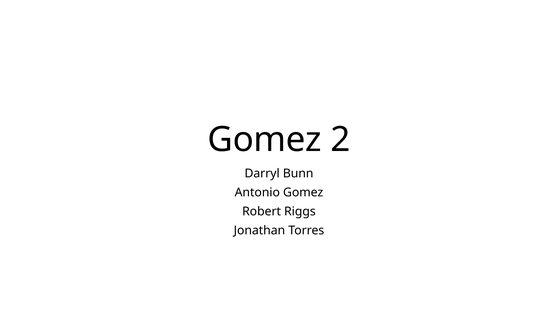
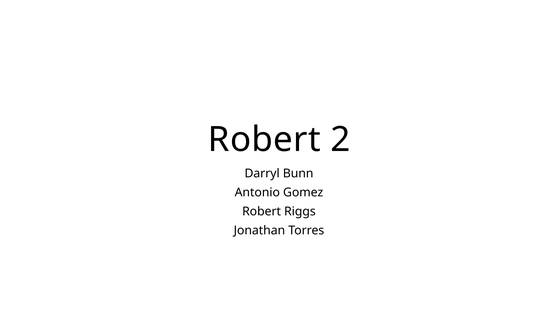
Gomez at (265, 139): Gomez -> Robert
